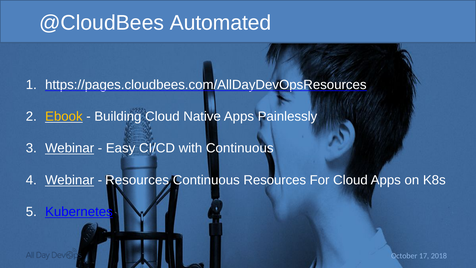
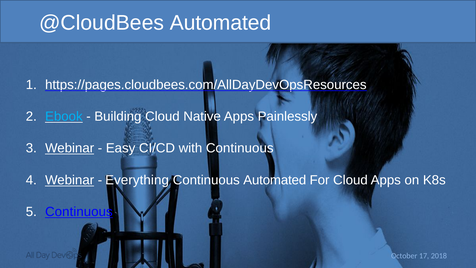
Ebook colour: yellow -> light blue
Resources at (137, 180): Resources -> Everything
Continuous Resources: Resources -> Automated
Kubernetes at (79, 212): Kubernetes -> Continuous
